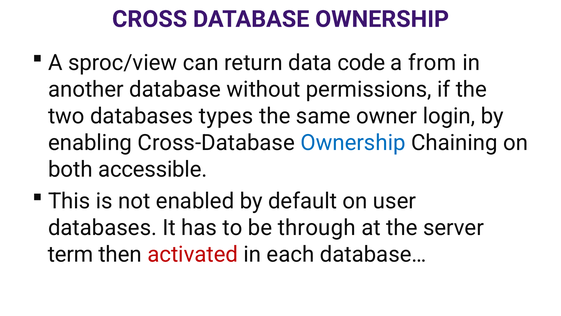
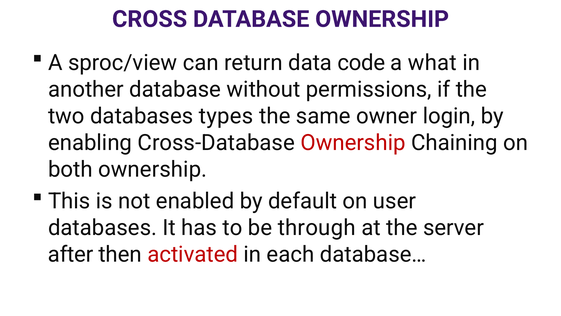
from: from -> what
Ownership at (353, 143) colour: blue -> red
both accessible: accessible -> ownership
term: term -> after
